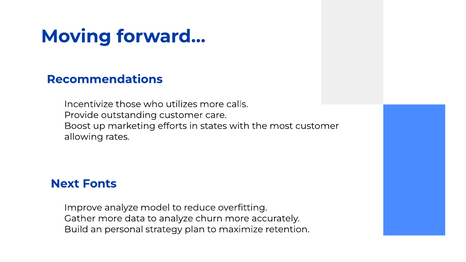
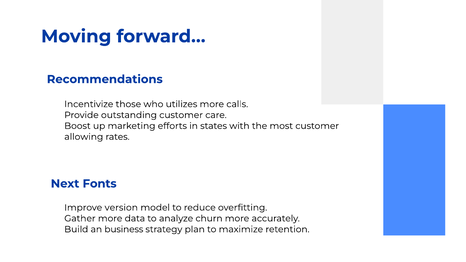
Improve analyze: analyze -> version
personal: personal -> business
